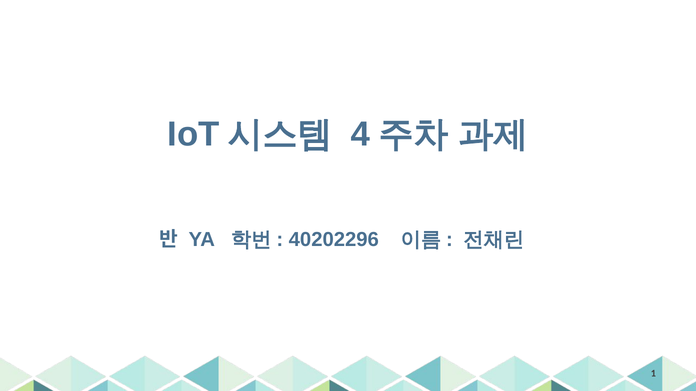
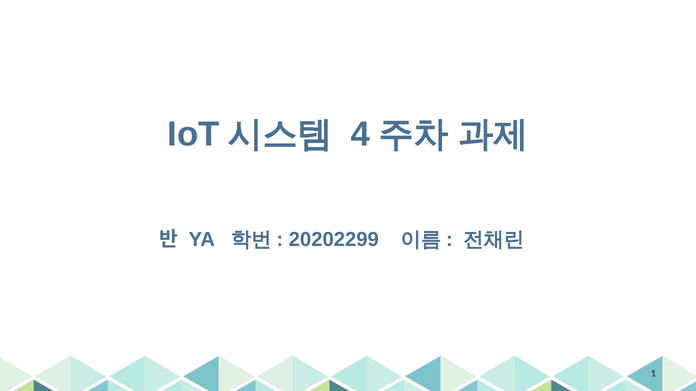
40202296: 40202296 -> 20202299
